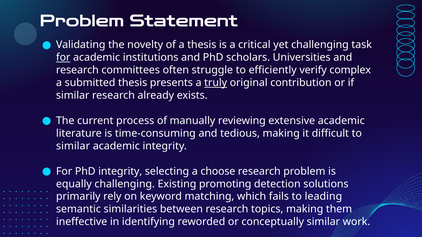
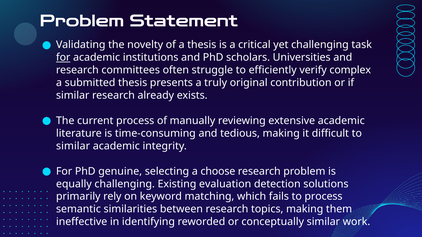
truly underline: present -> none
PhD integrity: integrity -> genuine
promoting: promoting -> evaluation
to leading: leading -> process
